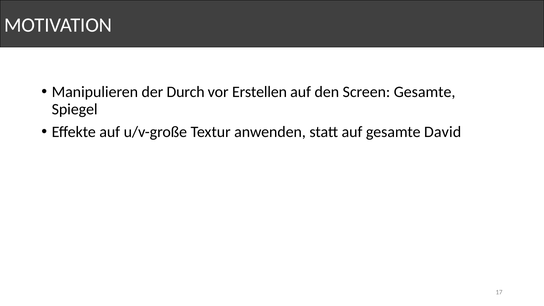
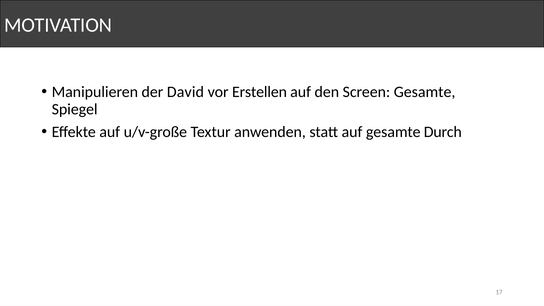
Durch: Durch -> David
David: David -> Durch
